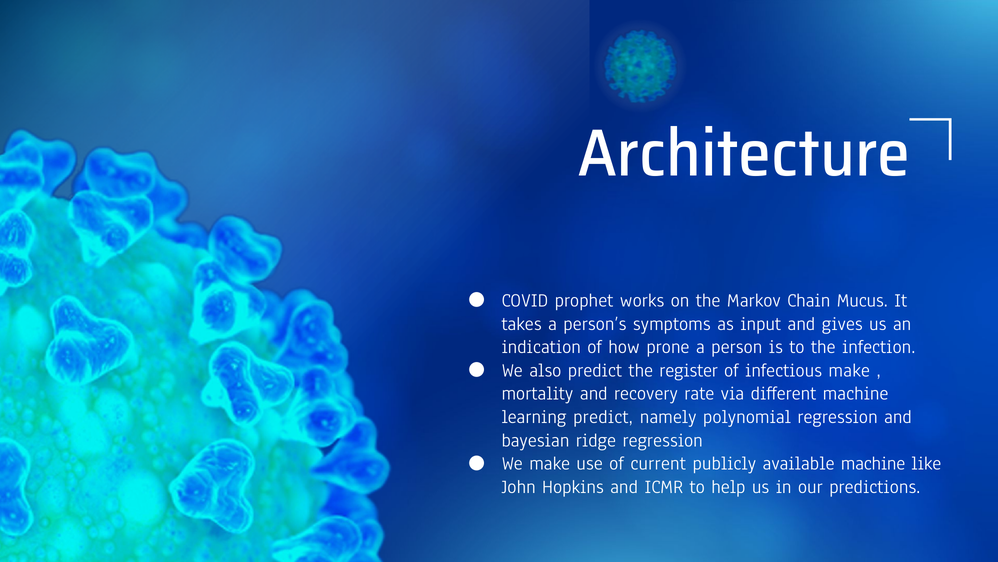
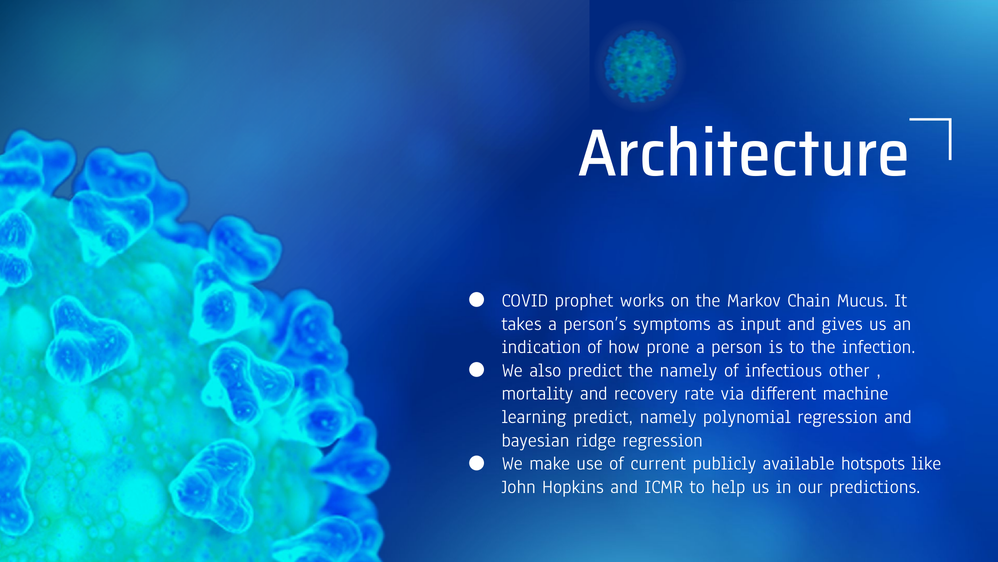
the register: register -> namely
infectious make: make -> other
available machine: machine -> hotspots
